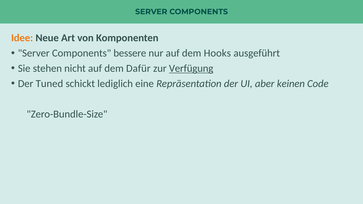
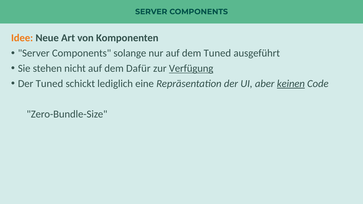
bessere: bessere -> solange
dem Hooks: Hooks -> Tuned
keinen underline: none -> present
